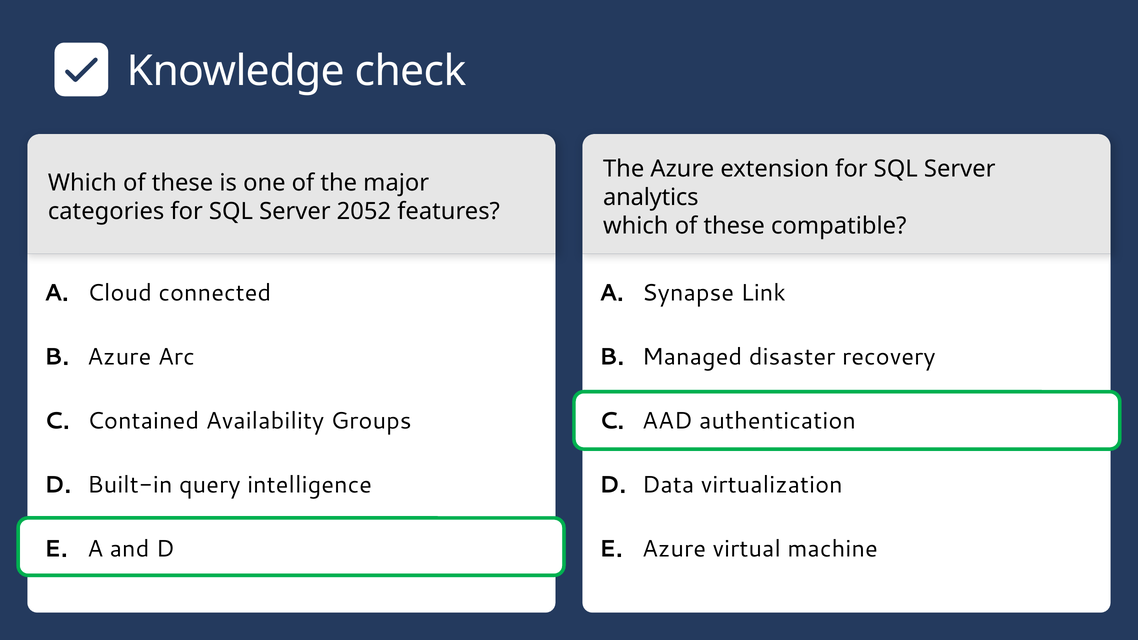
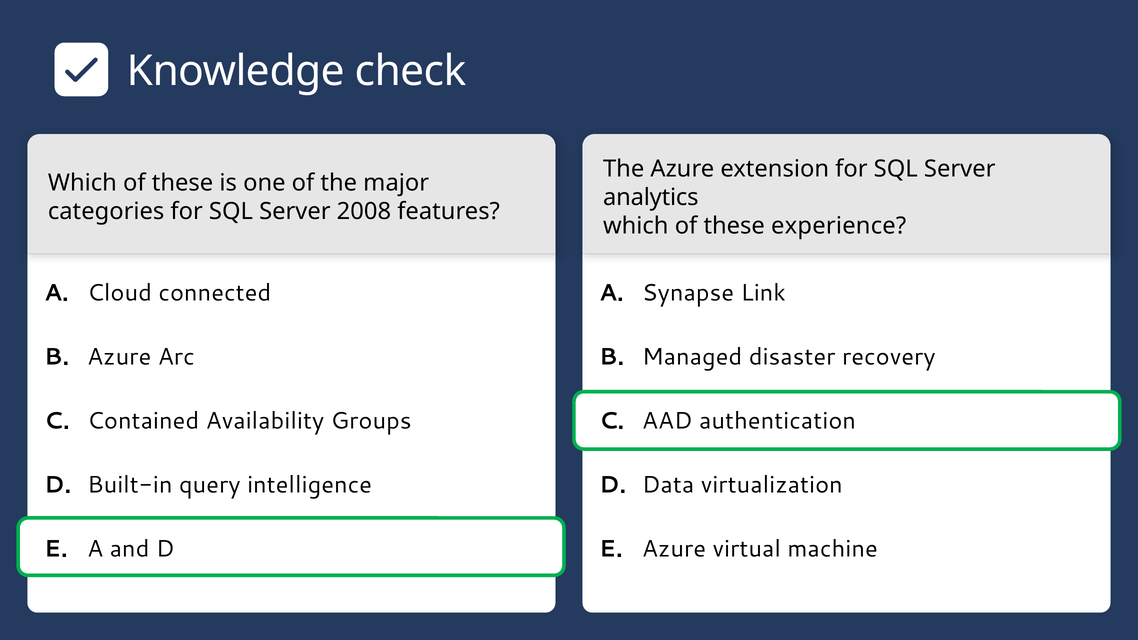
2052: 2052 -> 2008
compatible: compatible -> experience
